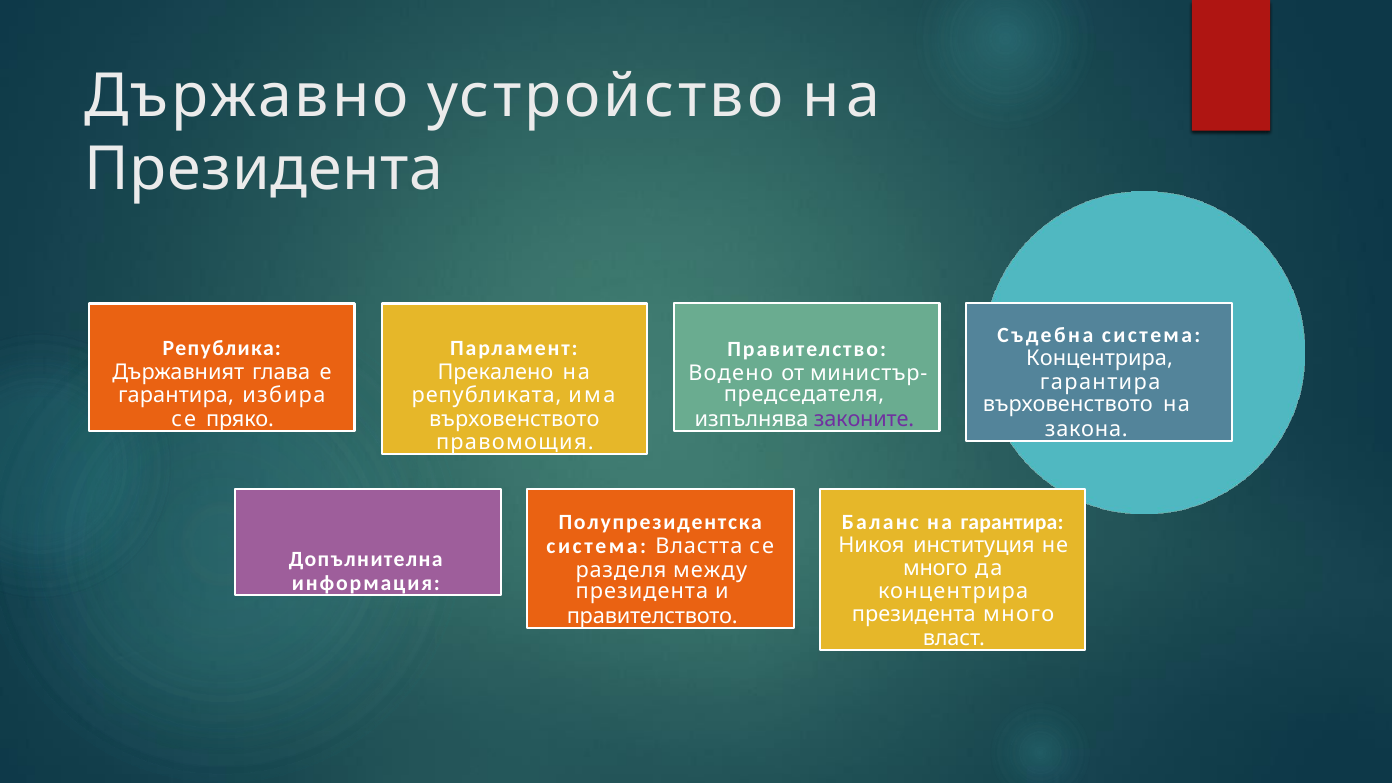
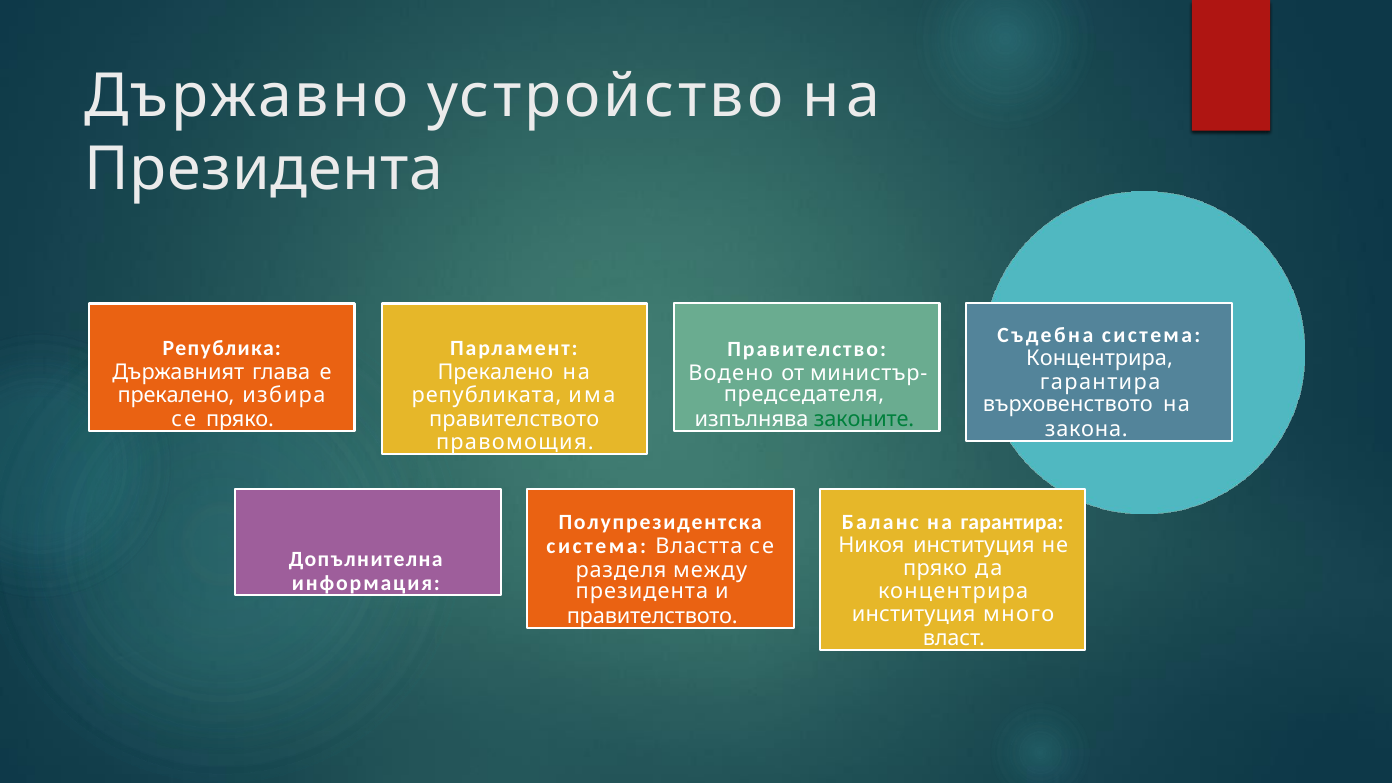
гарантира at (176, 395): гарантира -> прекалено
върховенството at (514, 419): върховенството -> правителството
законите colour: purple -> green
много at (935, 568): много -> пряко
президента at (914, 615): президента -> институция
